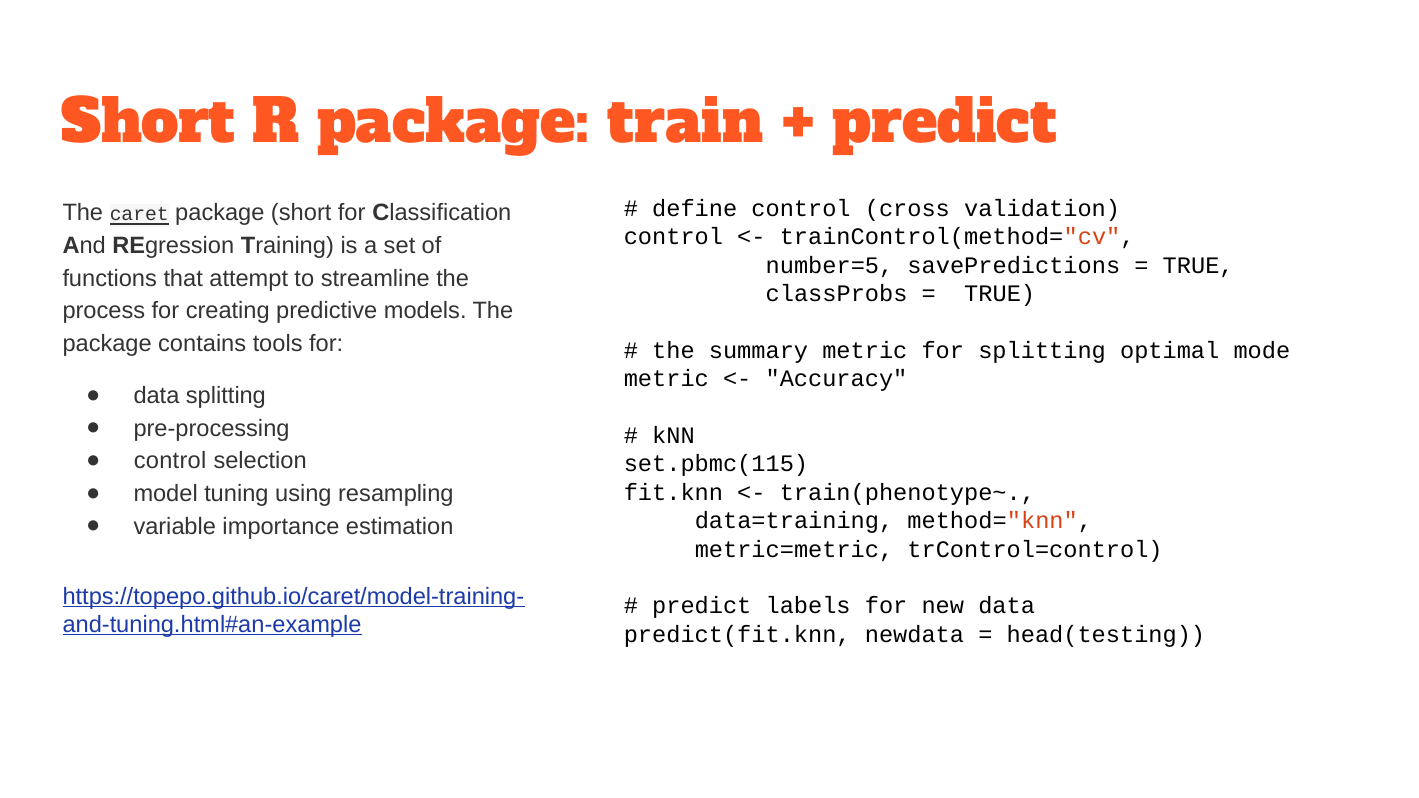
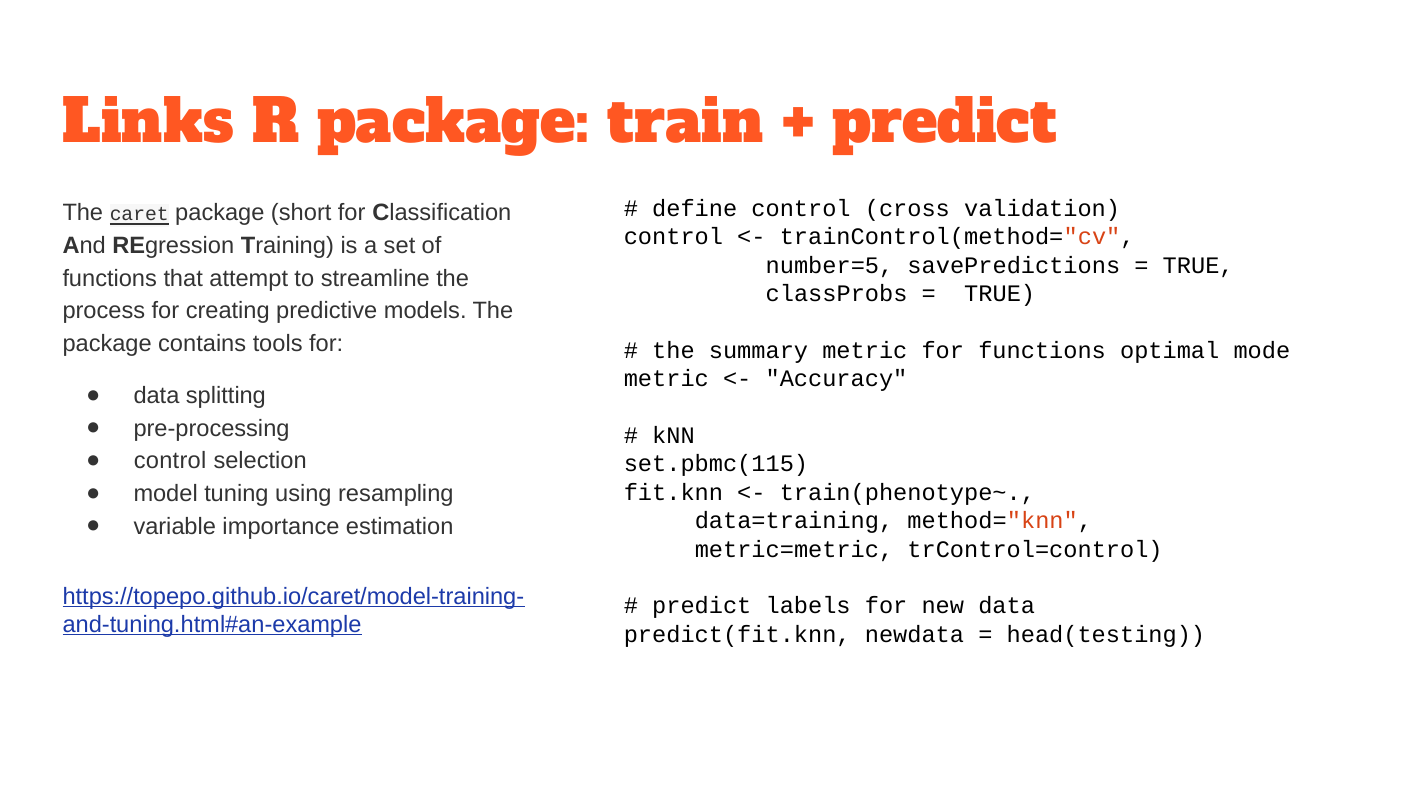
Short at (149, 123): Short -> Links
for splitting: splitting -> functions
